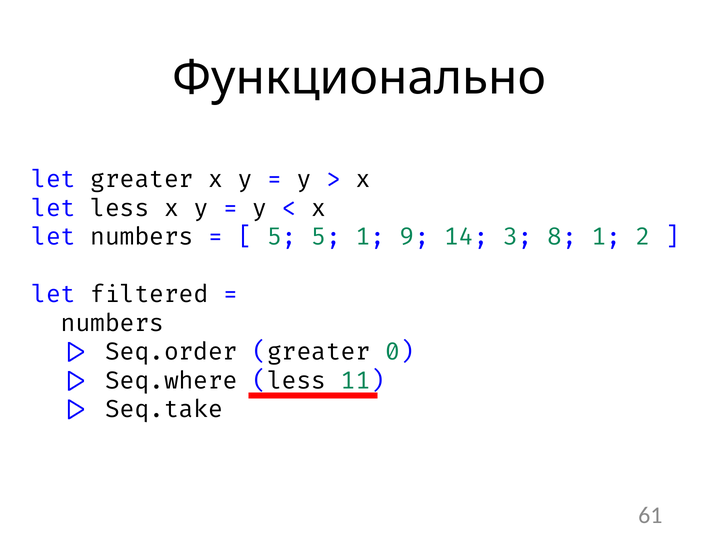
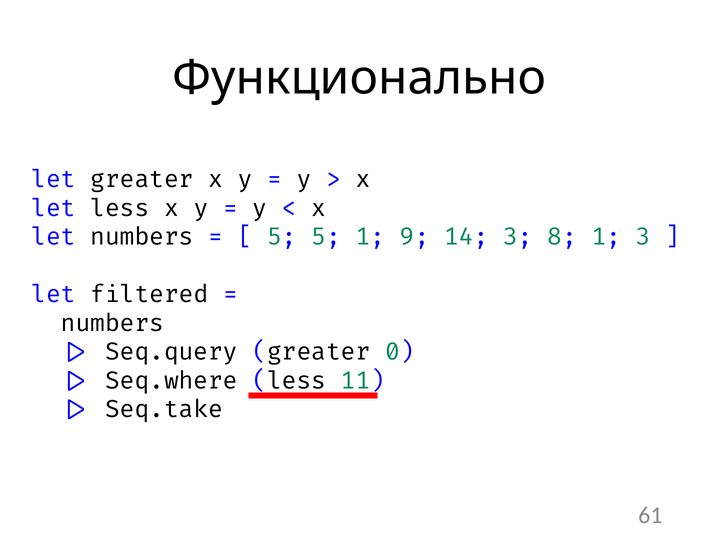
1 2: 2 -> 3
Seq.order: Seq.order -> Seq.query
